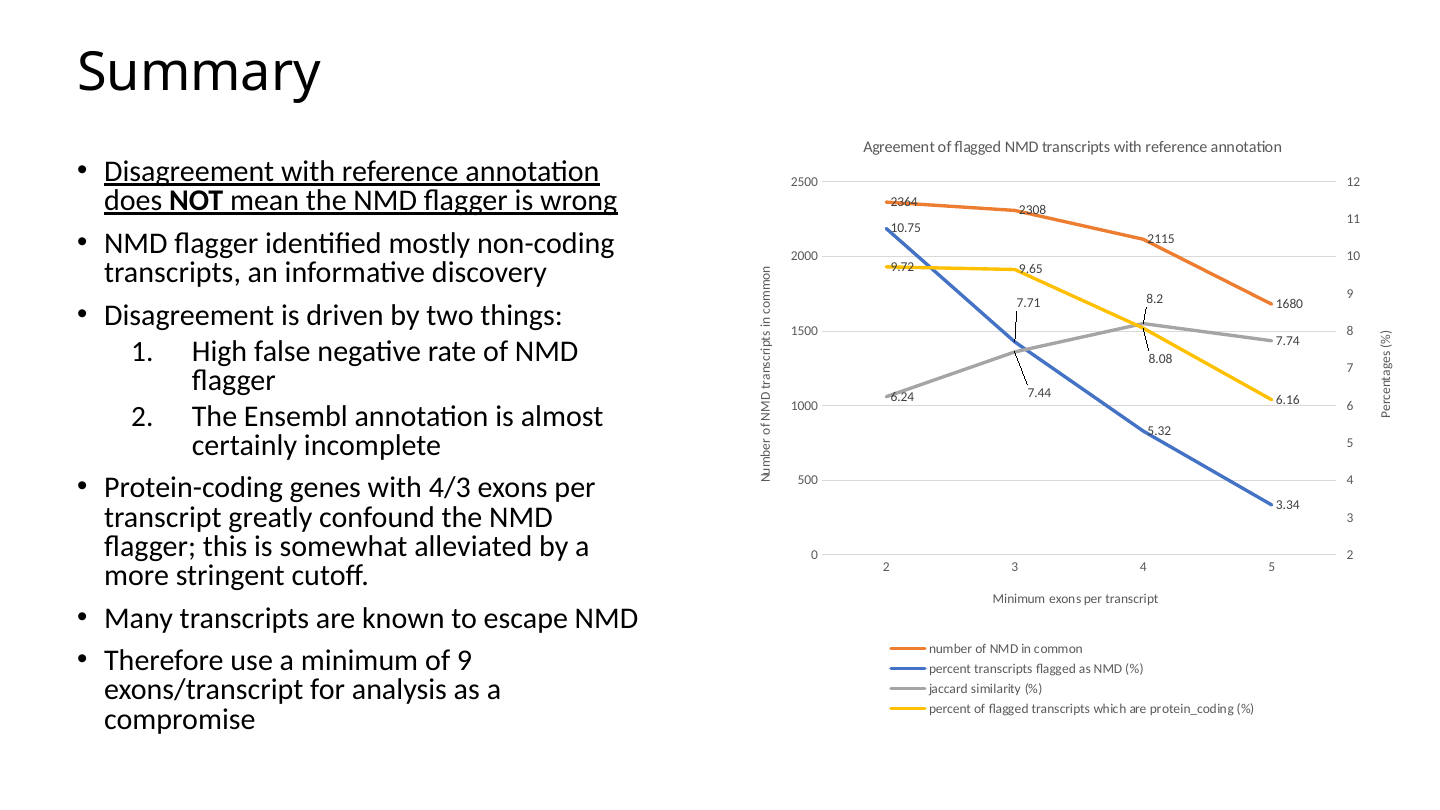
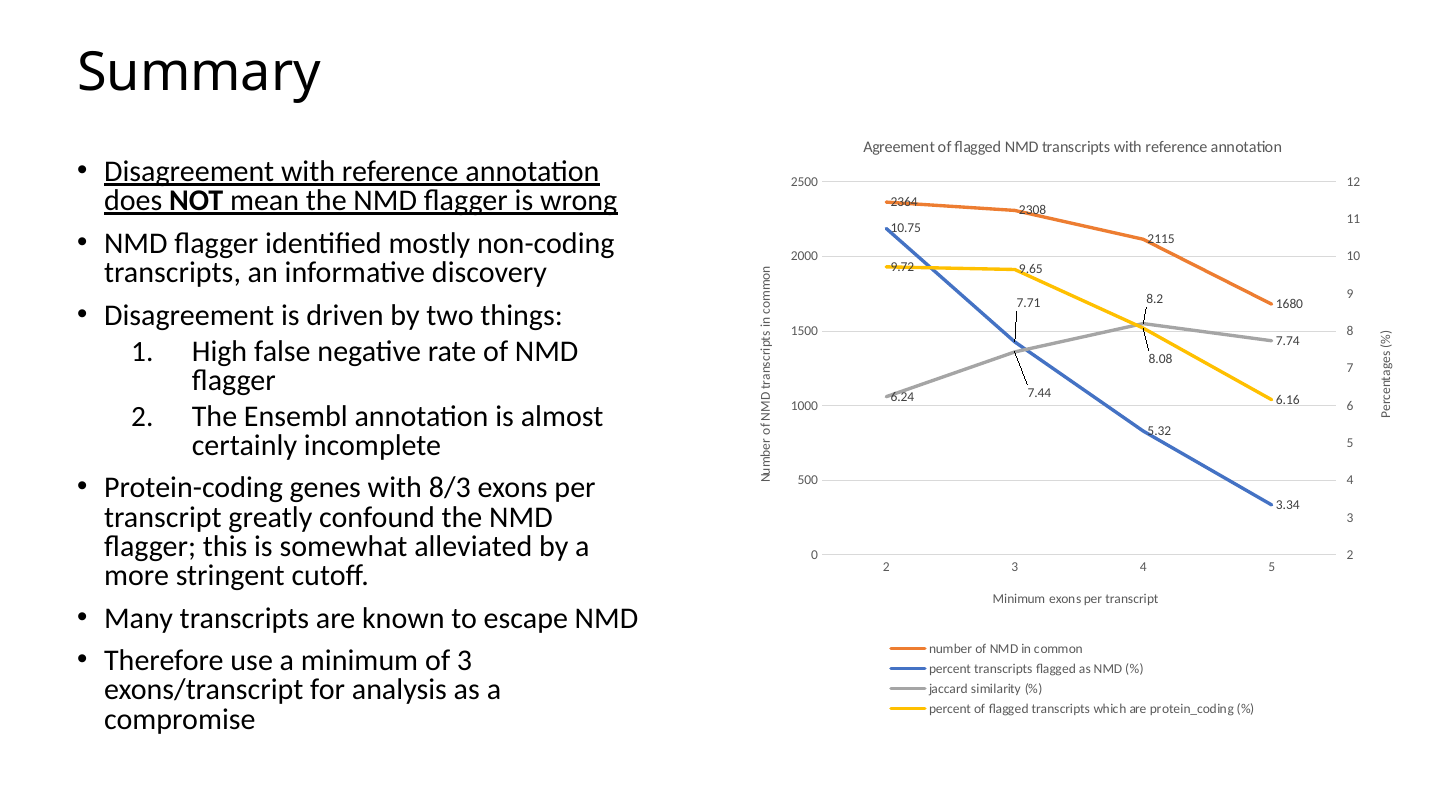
4/3: 4/3 -> 8/3
of 9: 9 -> 3
